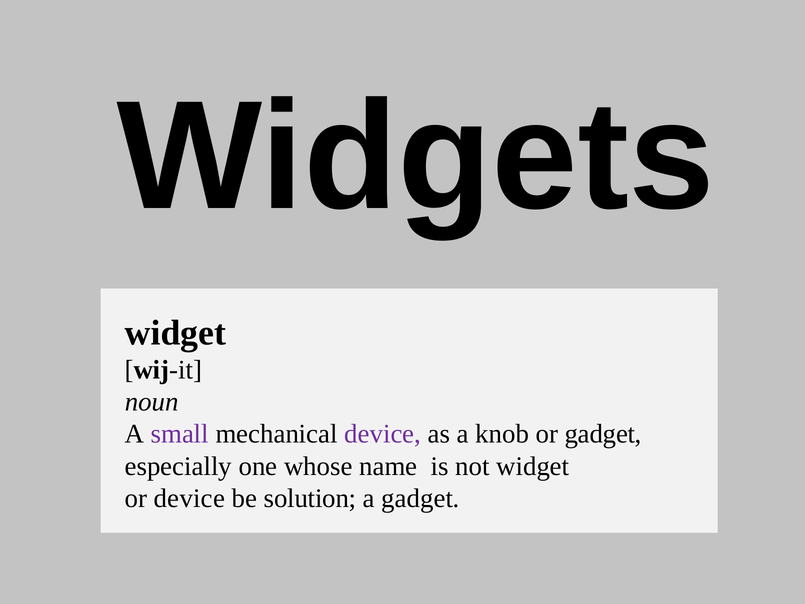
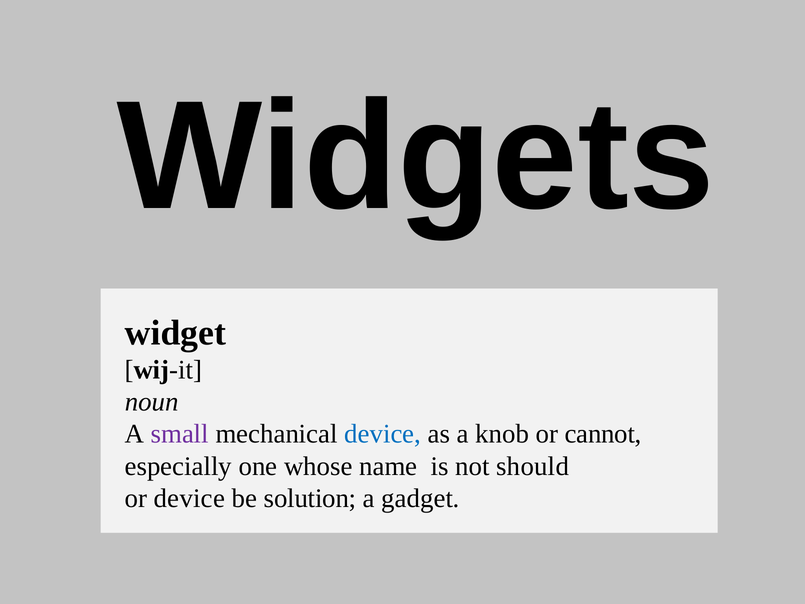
device at (383, 434) colour: purple -> blue
or gadget: gadget -> cannot
not widget: widget -> should
